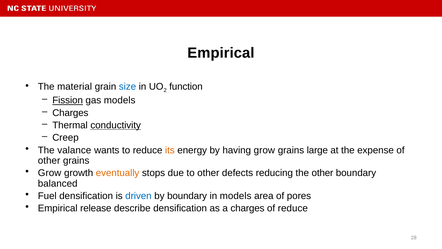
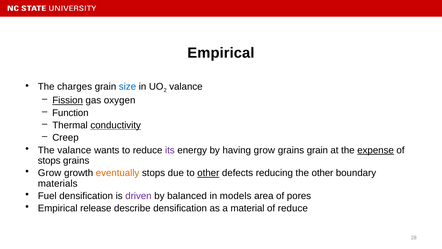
material: material -> charges
function at (186, 86): function -> valance
gas models: models -> oxygen
Charges at (70, 113): Charges -> Function
its colour: orange -> purple
grains large: large -> grain
expense underline: none -> present
other at (49, 160): other -> stops
other at (208, 173) underline: none -> present
balanced: balanced -> materials
driven colour: blue -> purple
by boundary: boundary -> balanced
a charges: charges -> material
